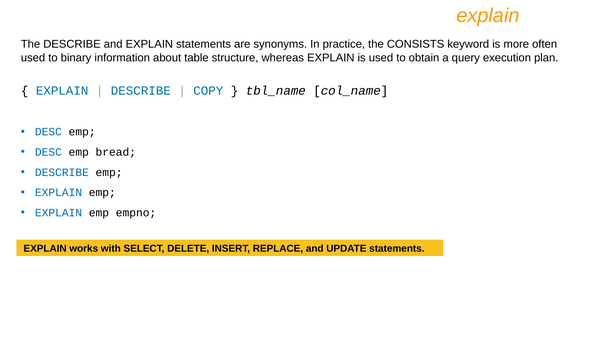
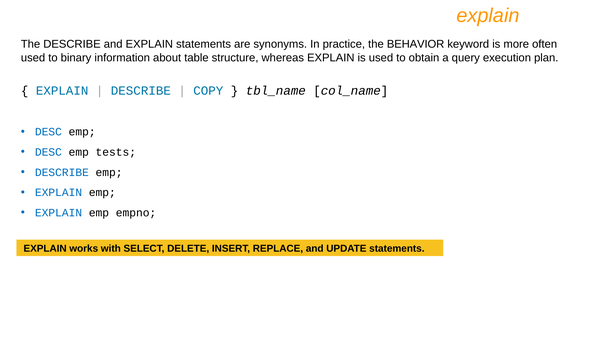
CONSISTS: CONSISTS -> BEHAVIOR
bread: bread -> tests
